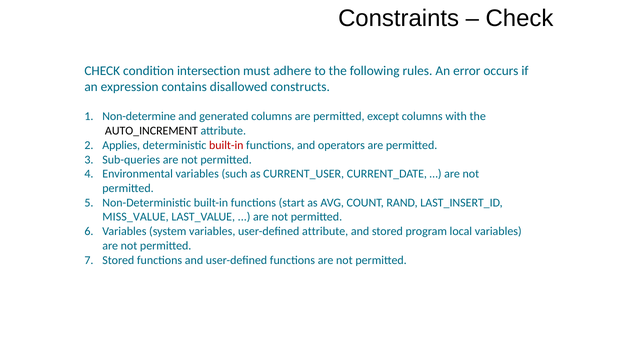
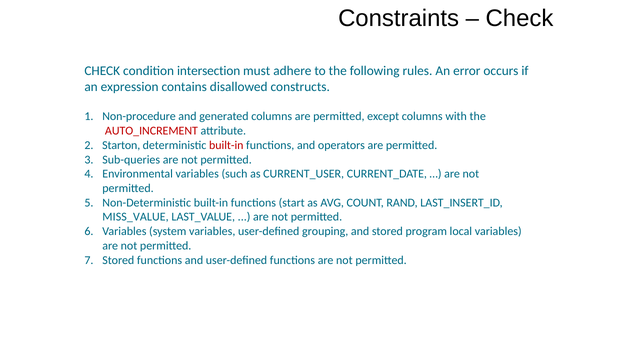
Non-determine: Non-determine -> Non-procedure
AUTO_INCREMENT colour: black -> red
Applies: Applies -> Starton
user-defined attribute: attribute -> grouping
